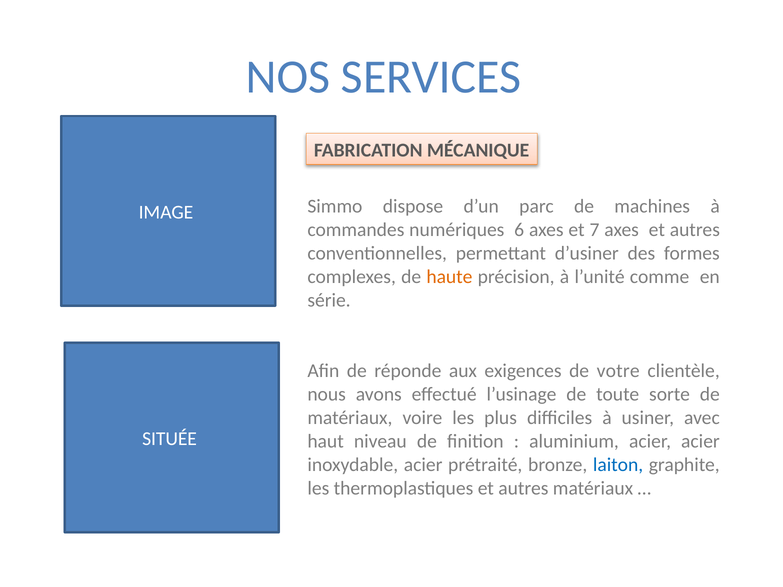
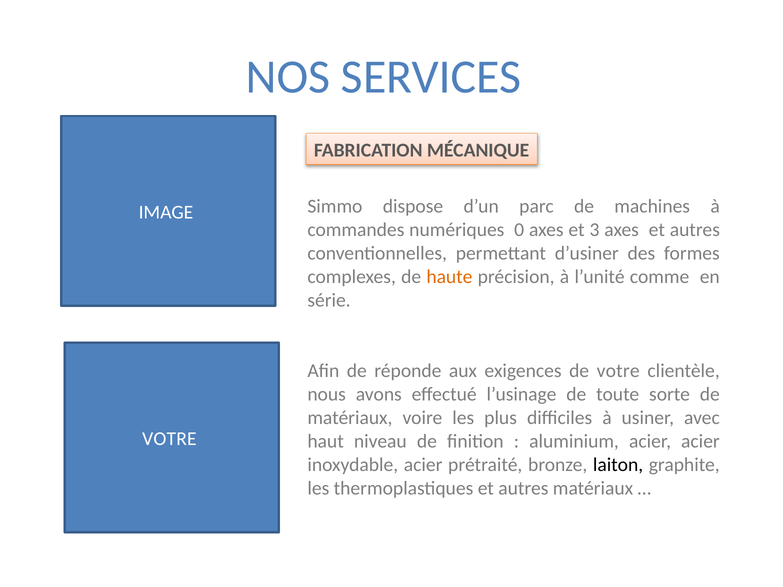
6: 6 -> 0
7: 7 -> 3
SITUÉE at (170, 439): SITUÉE -> VOTRE
laiton colour: blue -> black
